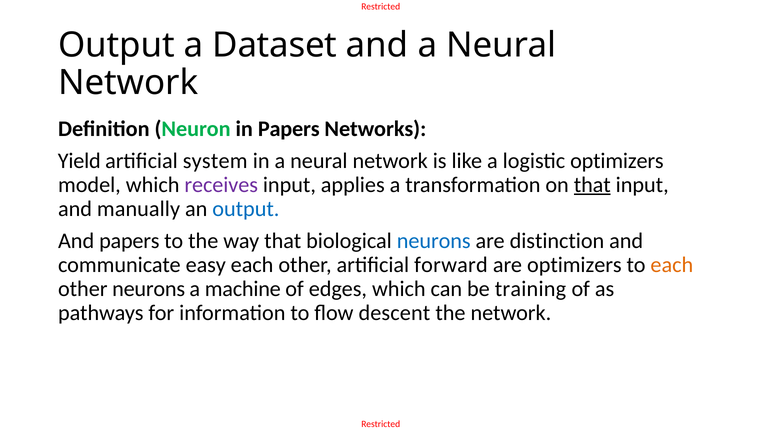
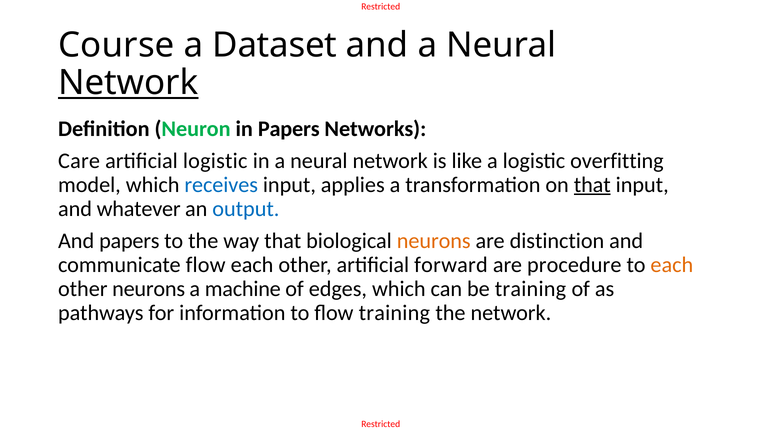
Output at (116, 45): Output -> Course
Network at (128, 83) underline: none -> present
Yield: Yield -> Care
artificial system: system -> logistic
logistic optimizers: optimizers -> overfitting
receives colour: purple -> blue
manually: manually -> whatever
neurons at (434, 241) colour: blue -> orange
communicate easy: easy -> flow
are optimizers: optimizers -> procedure
flow descent: descent -> training
